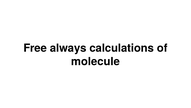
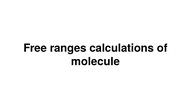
always: always -> ranges
